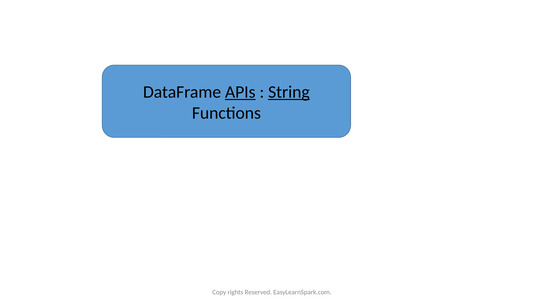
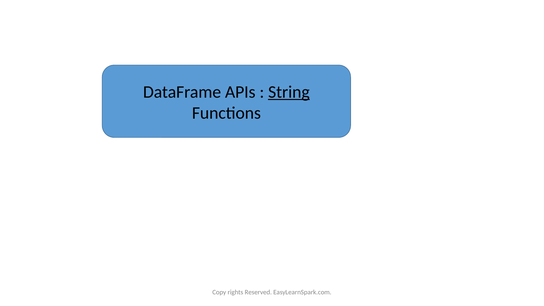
APIs underline: present -> none
